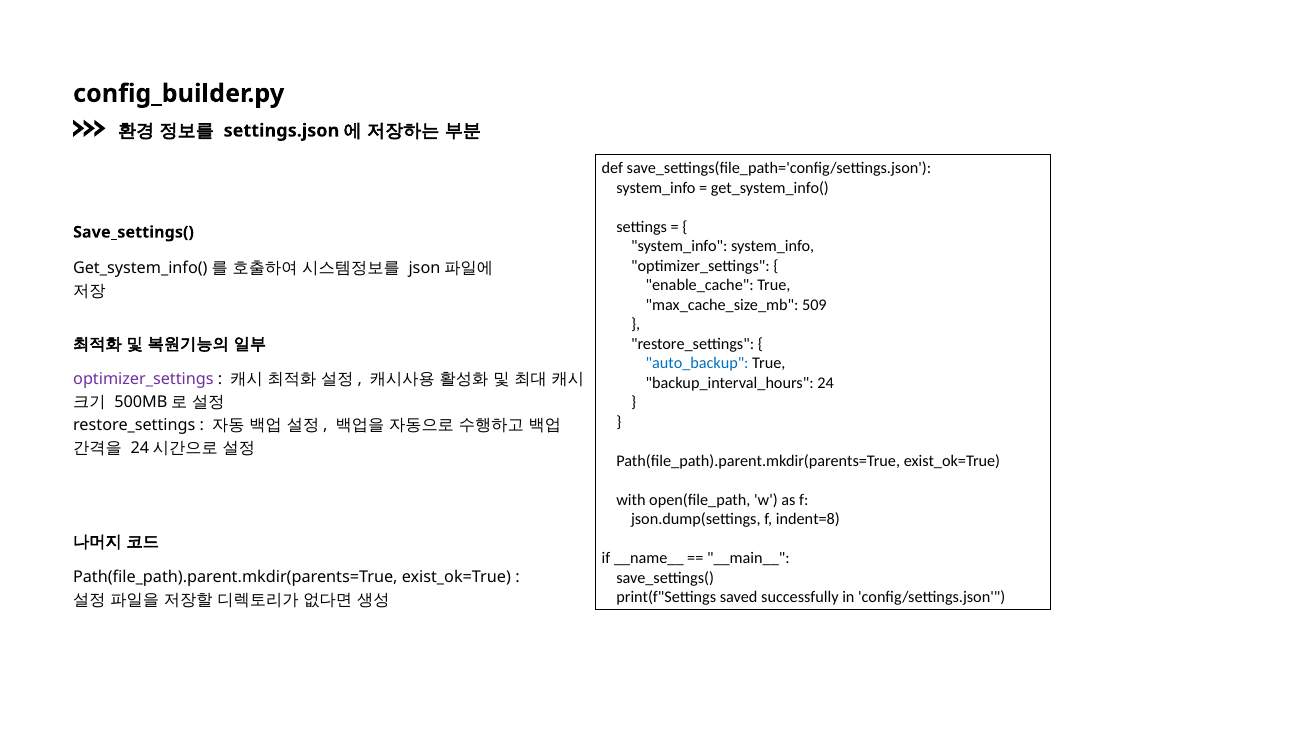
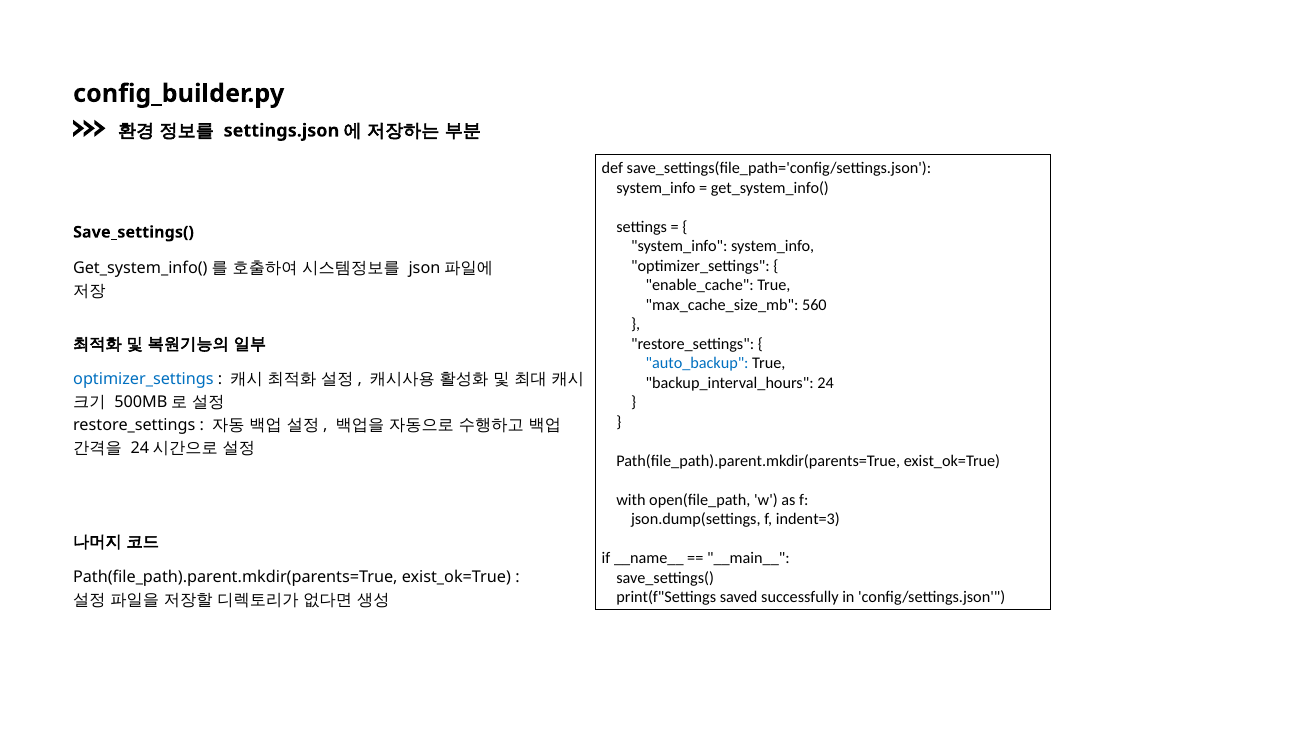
509: 509 -> 560
optimizer_settings at (143, 379) colour: purple -> blue
indent=8: indent=8 -> indent=3
